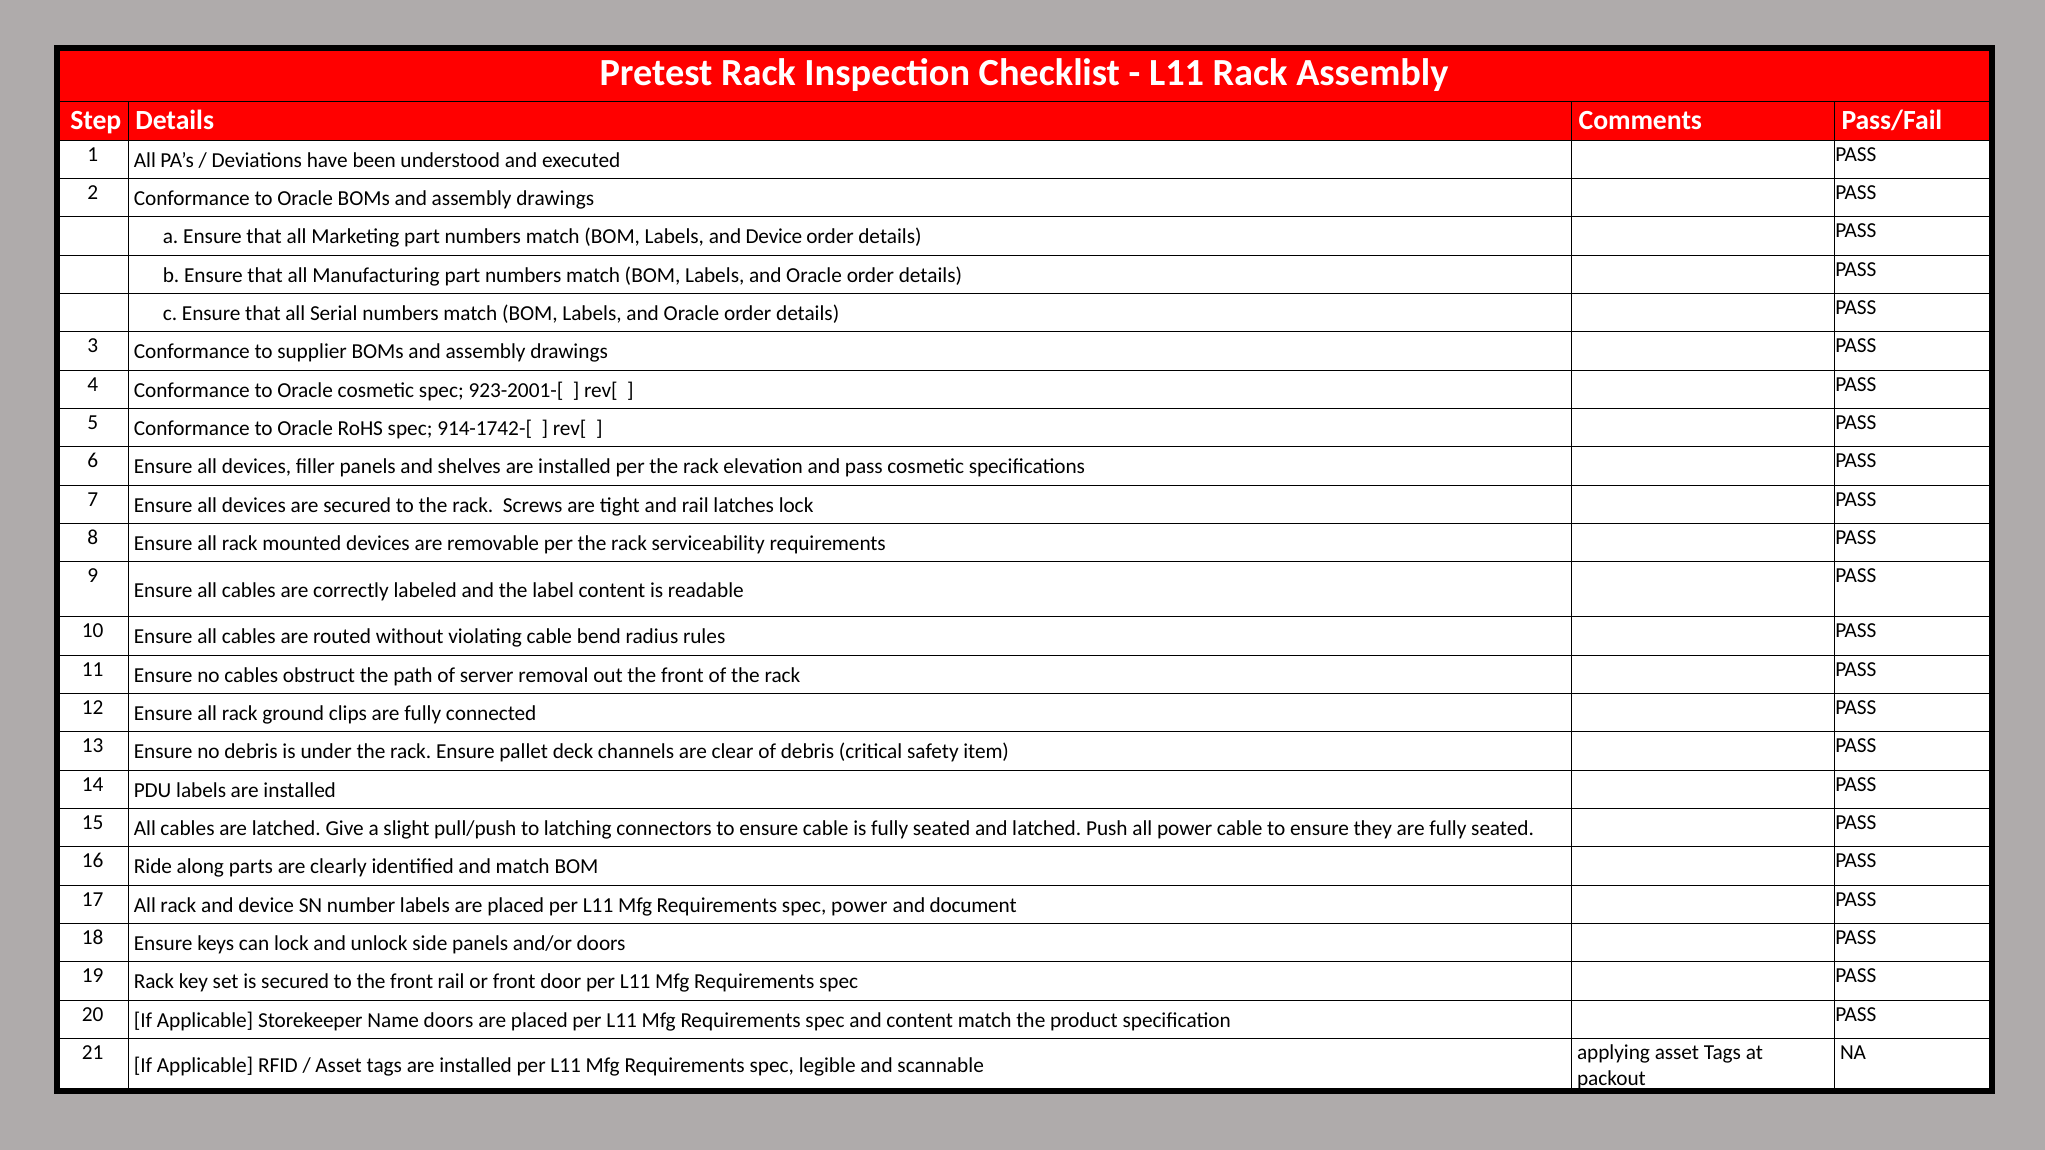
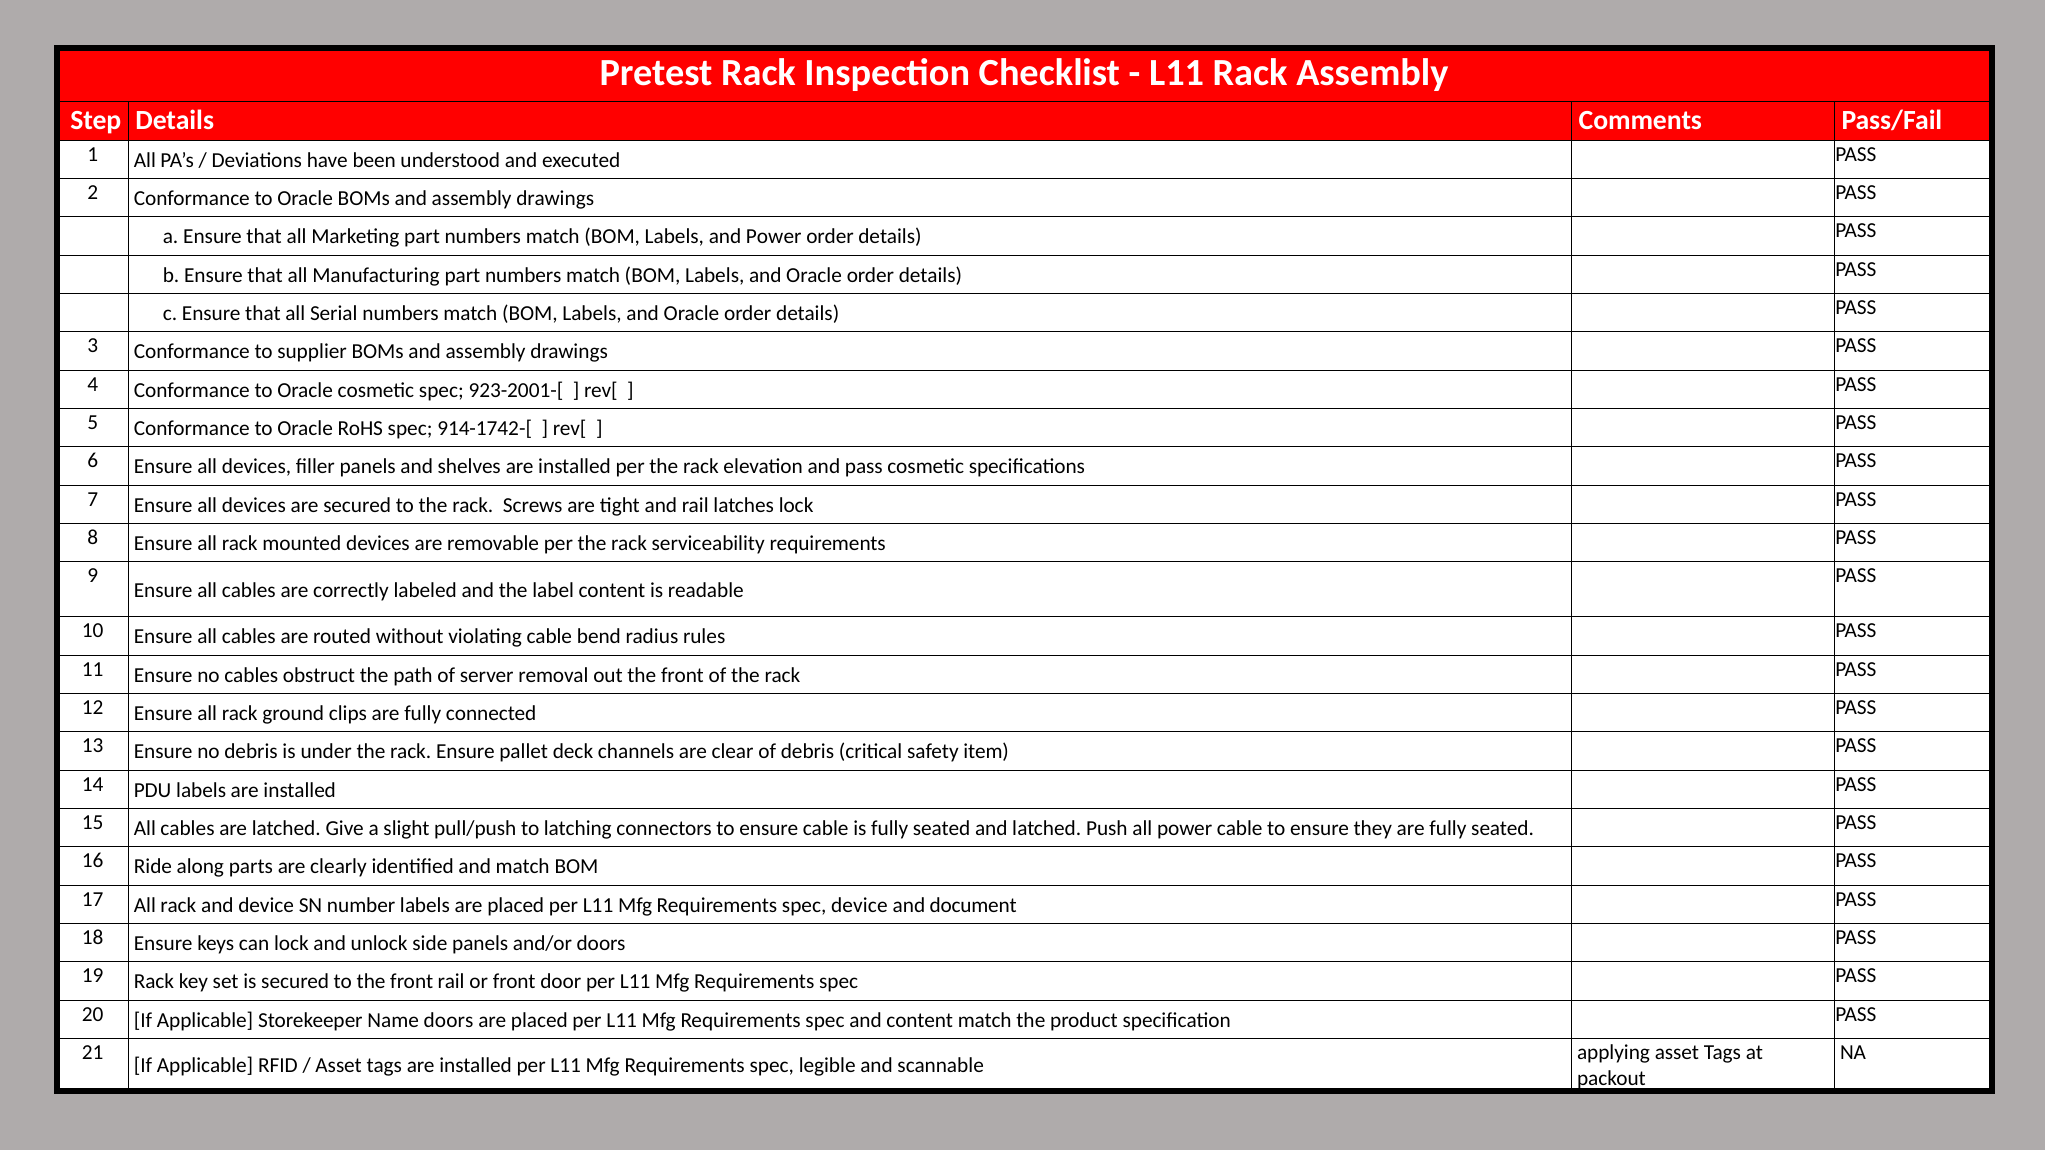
Labels and Device: Device -> Power
spec power: power -> device
